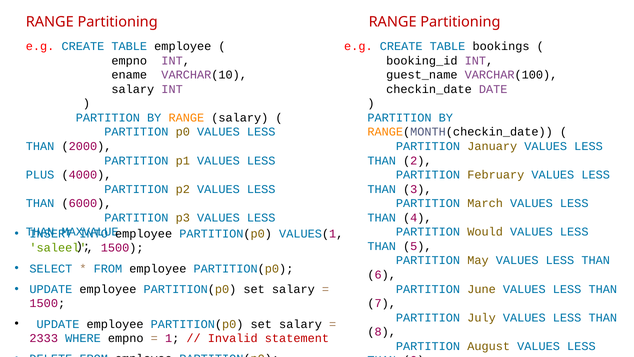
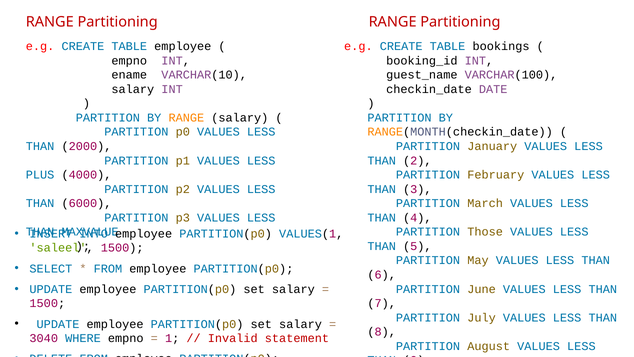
Would: Would -> Those
2333: 2333 -> 3040
